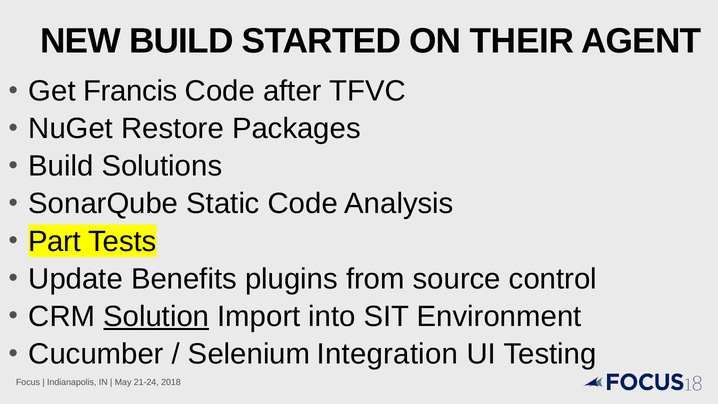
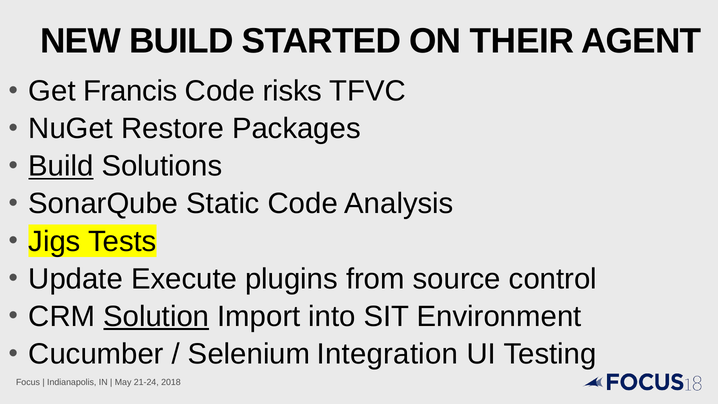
after: after -> risks
Build at (61, 166) underline: none -> present
Part: Part -> Jigs
Benefits: Benefits -> Execute
